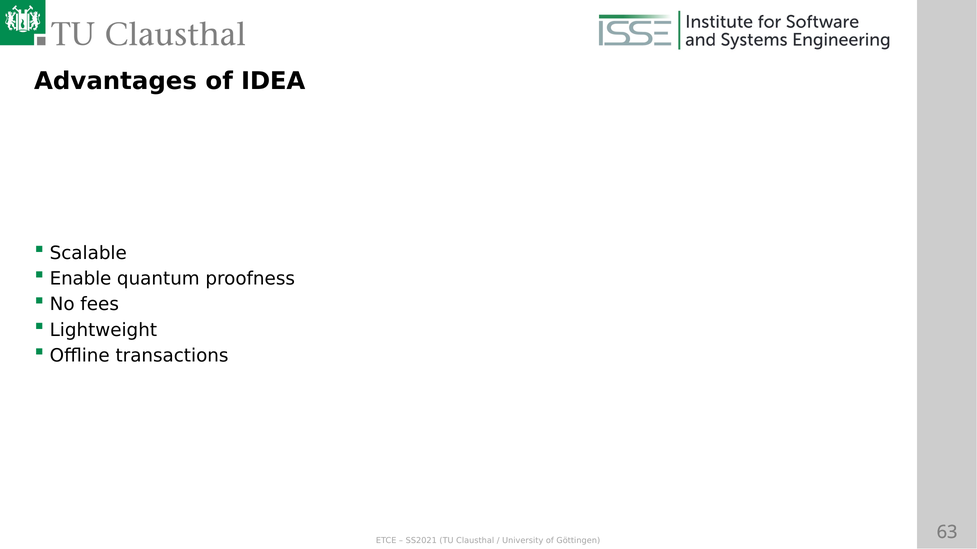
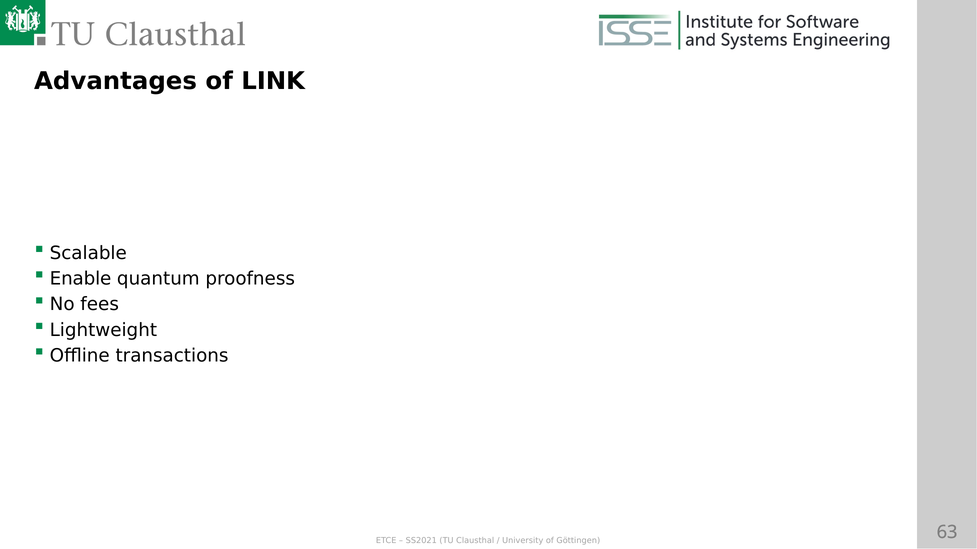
IDEA: IDEA -> LINK
